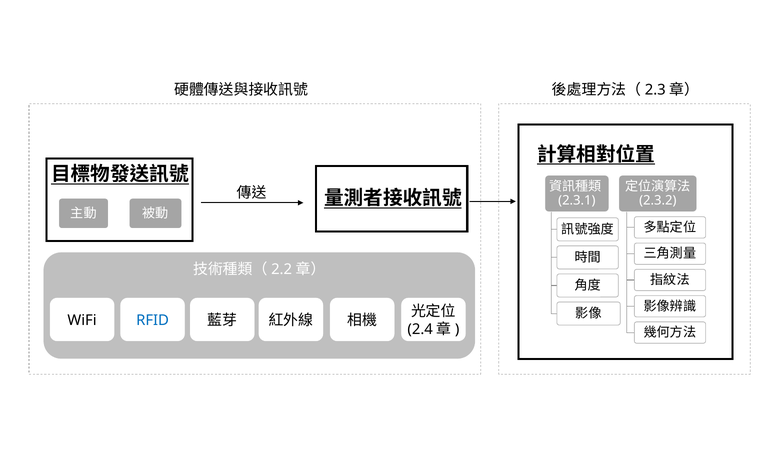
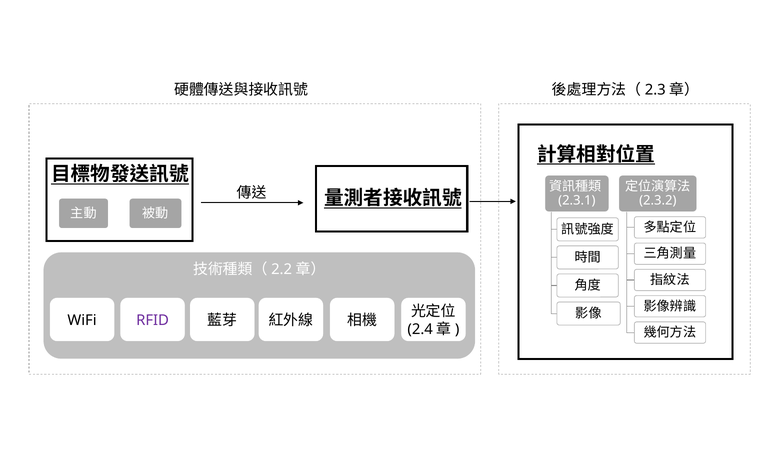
RFID colour: blue -> purple
